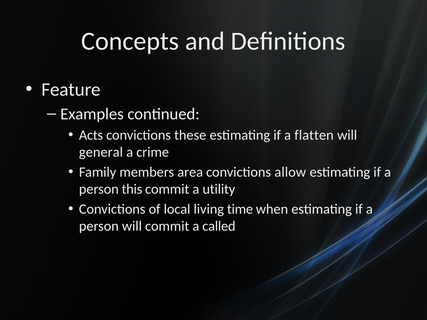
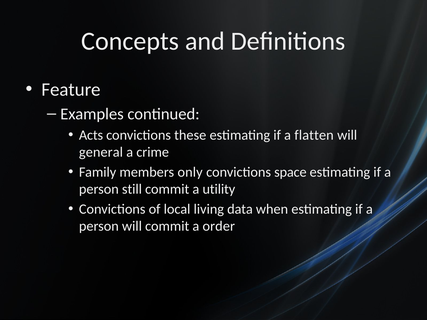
area: area -> only
allow: allow -> space
this: this -> still
time: time -> data
called: called -> order
